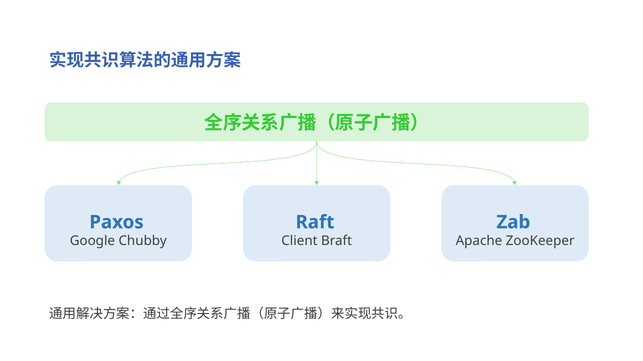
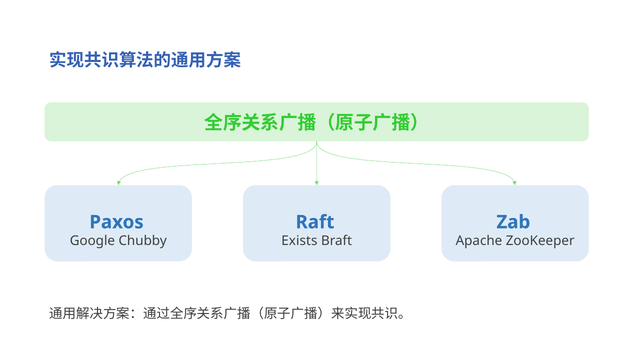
Client: Client -> Exists
